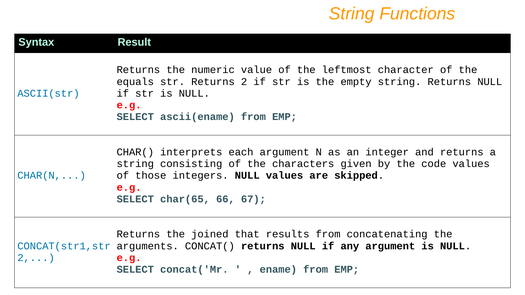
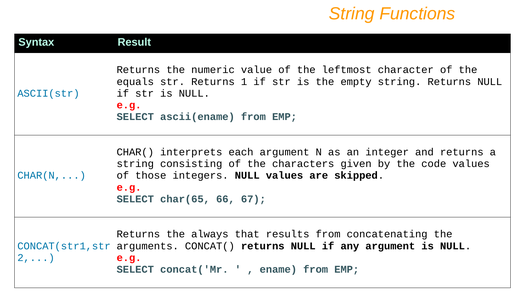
Returns 2: 2 -> 1
joined: joined -> always
